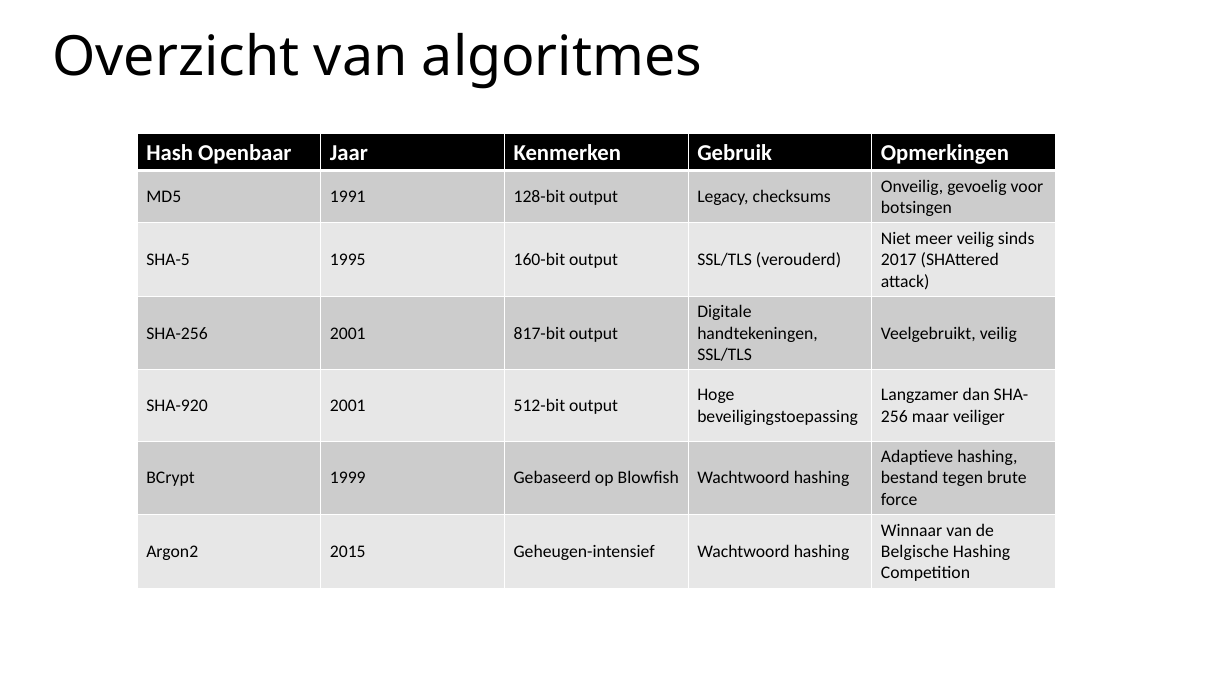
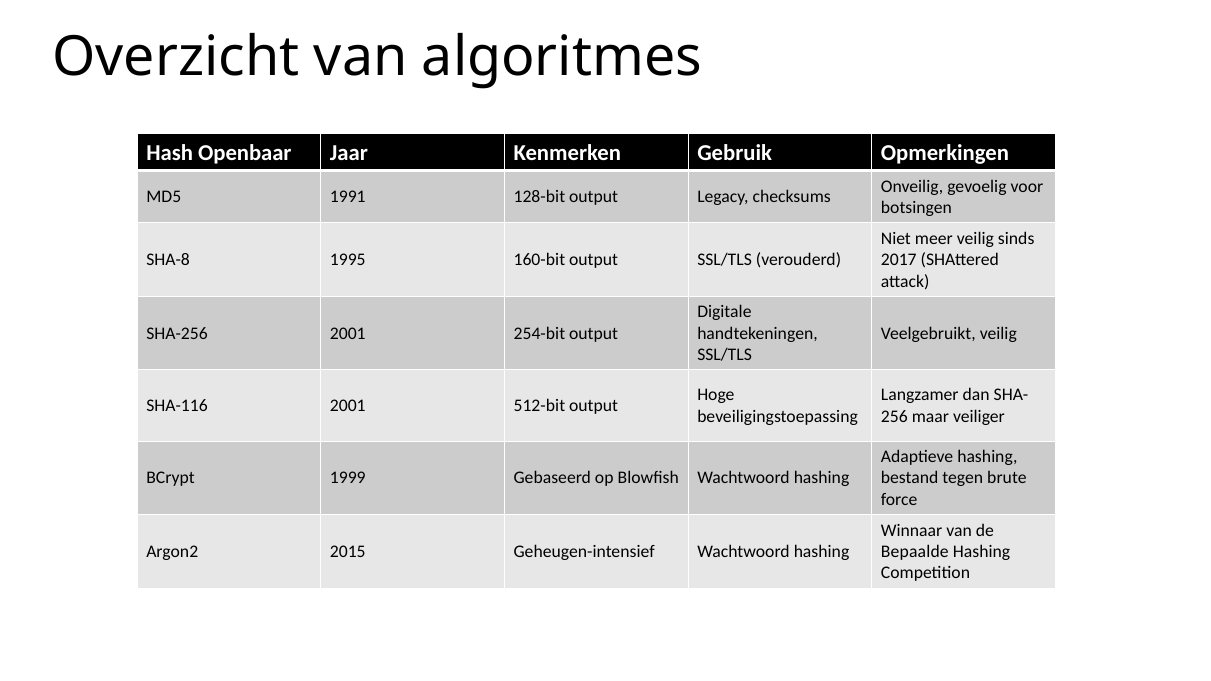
SHA-5: SHA-5 -> SHA-8
817-bit: 817-bit -> 254-bit
SHA-920: SHA-920 -> SHA-116
Belgische: Belgische -> Bepaalde
